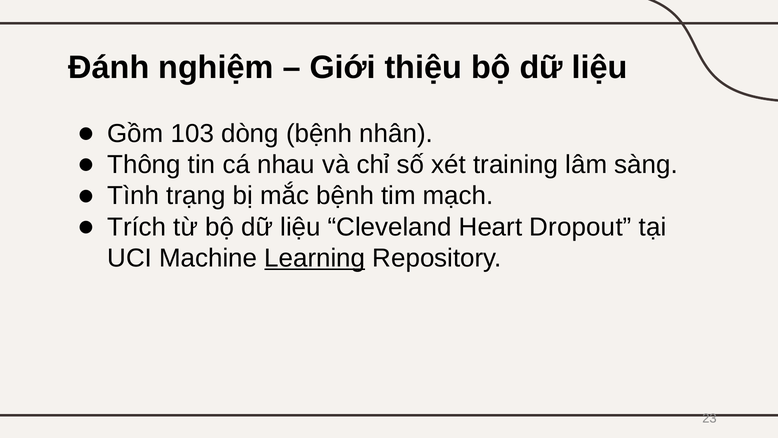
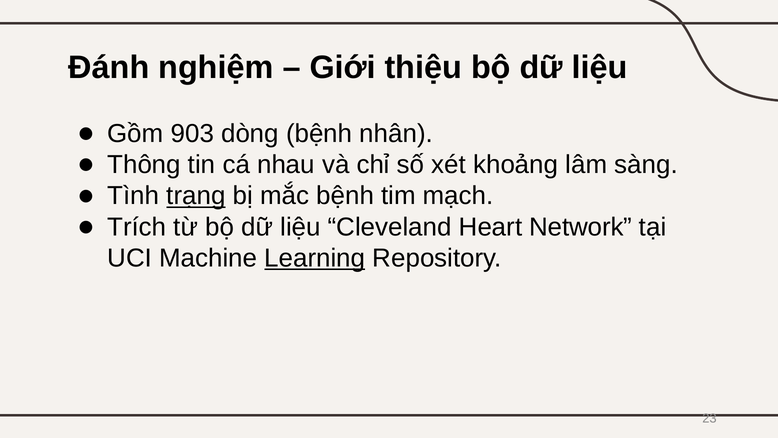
103: 103 -> 903
training: training -> khoảng
trạng underline: none -> present
Dropout: Dropout -> Network
